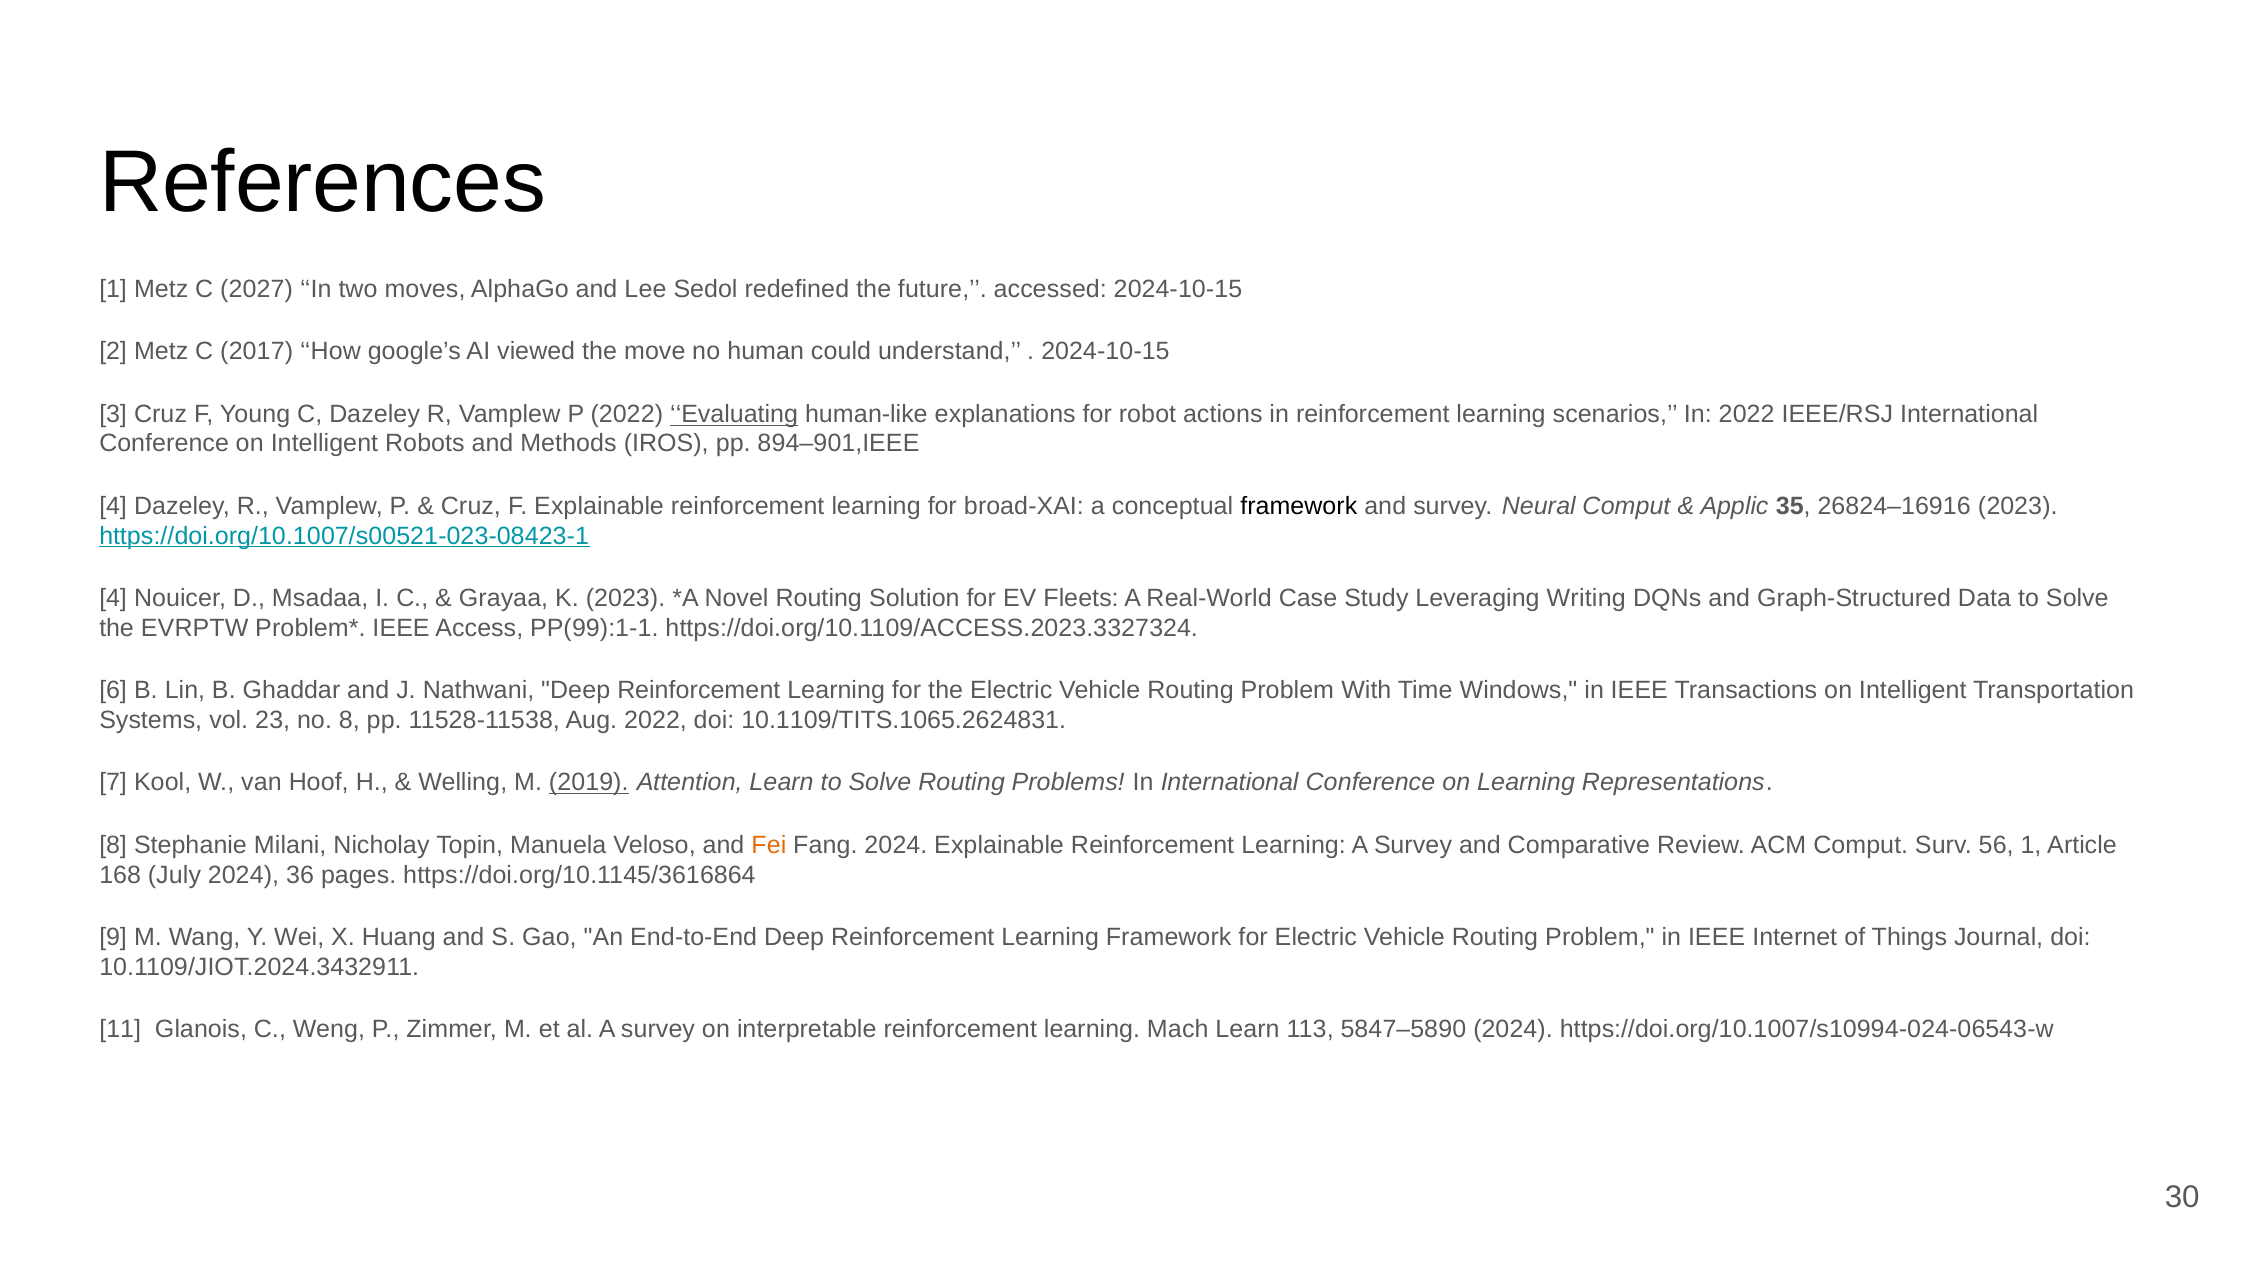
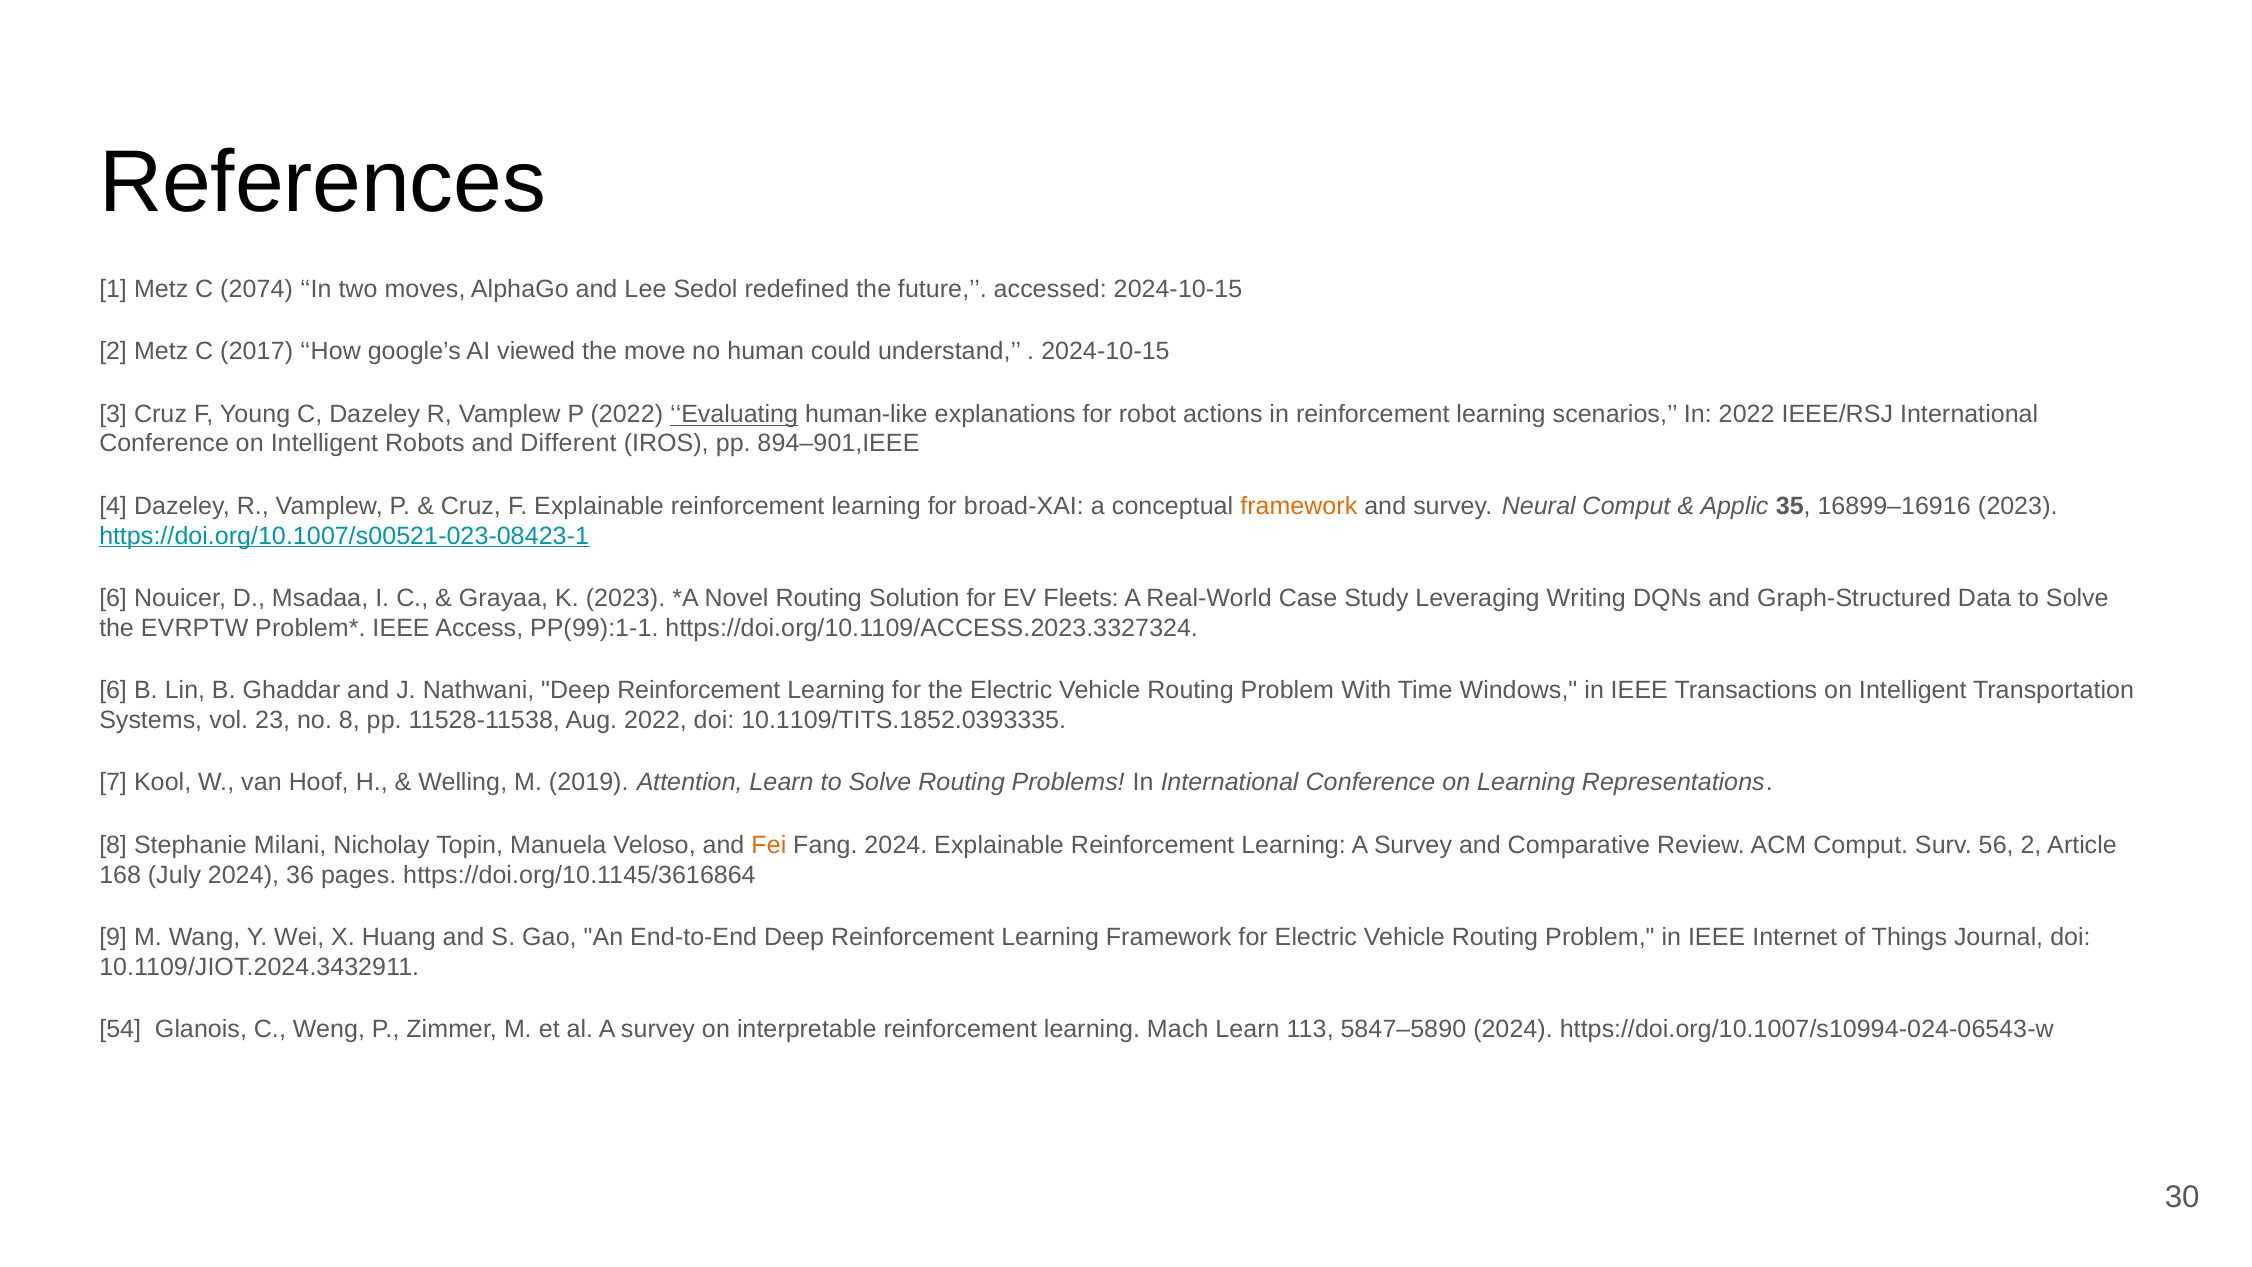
2027: 2027 -> 2074
Methods: Methods -> Different
framework at (1299, 507) colour: black -> orange
26824–16916: 26824–16916 -> 16899–16916
4 at (113, 599): 4 -> 6
10.1109/TITS.1065.2624831: 10.1109/TITS.1065.2624831 -> 10.1109/TITS.1852.0393335
2019 underline: present -> none
56 1: 1 -> 2
11: 11 -> 54
